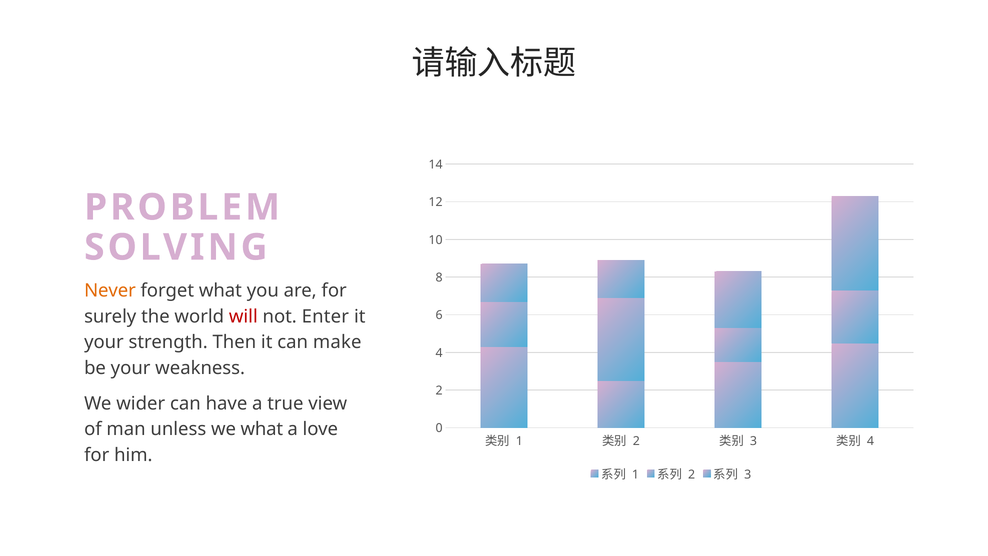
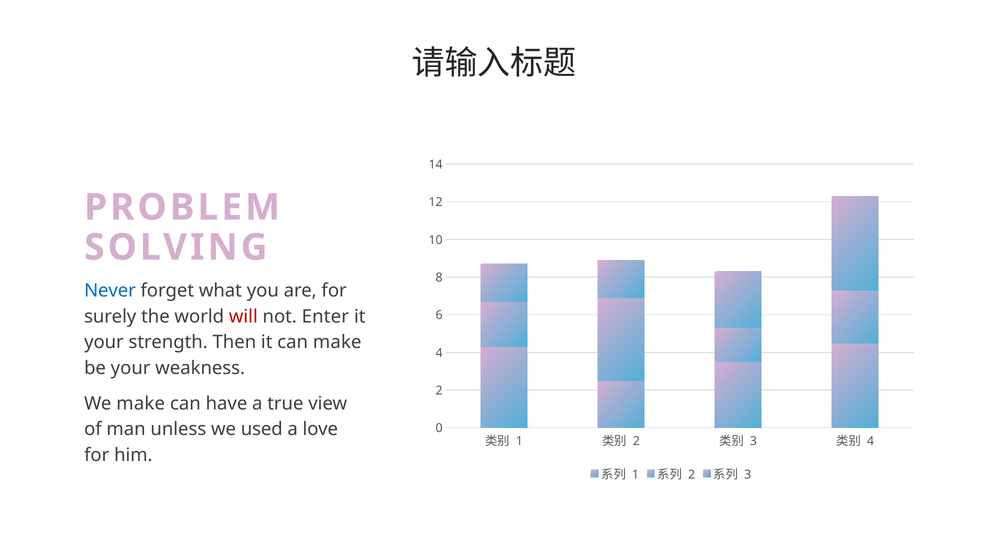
Never colour: orange -> blue
We wider: wider -> make
we what: what -> used
